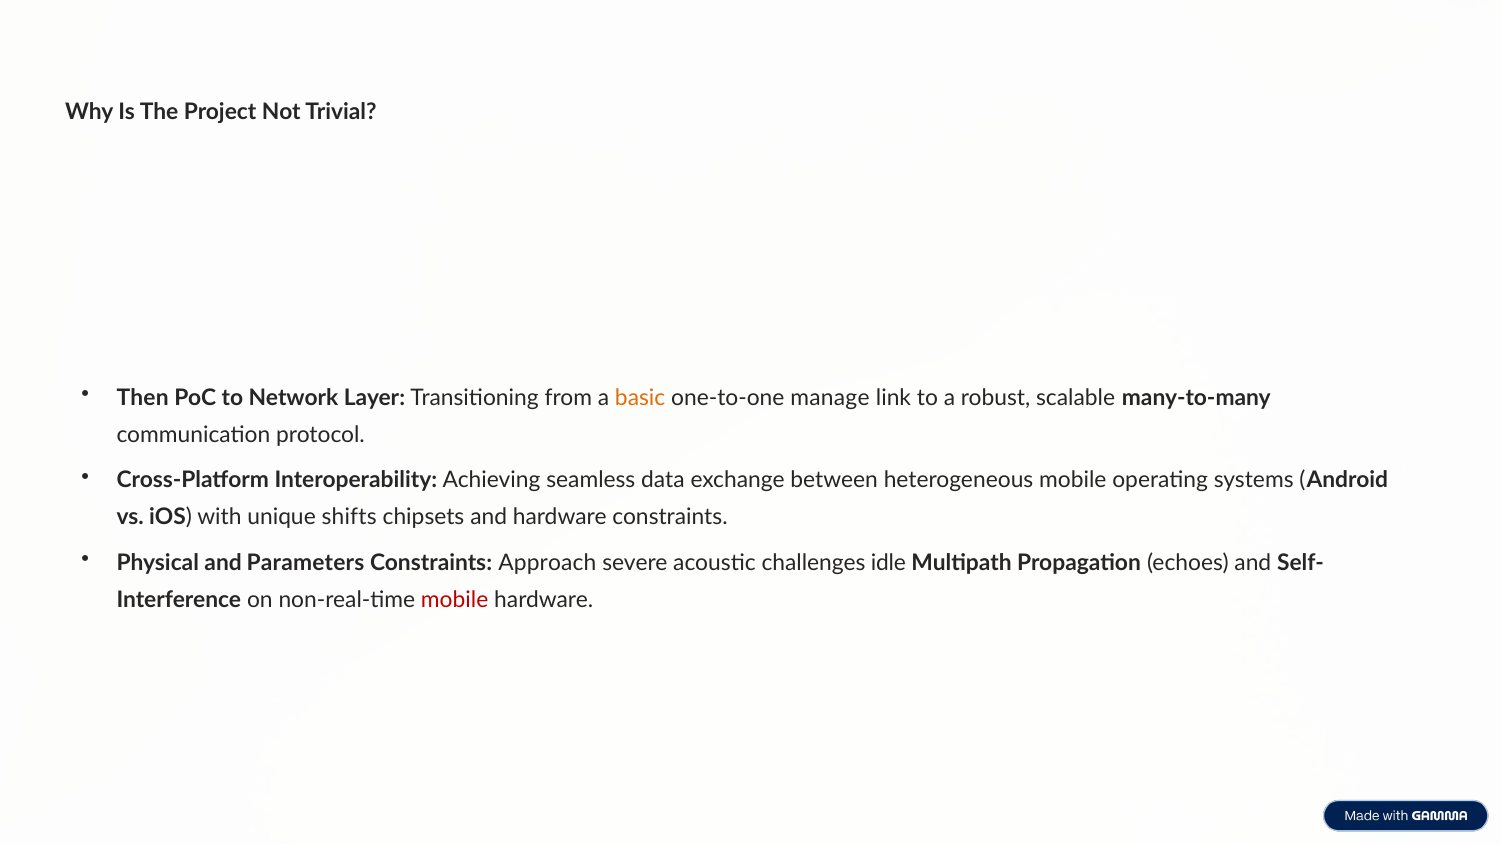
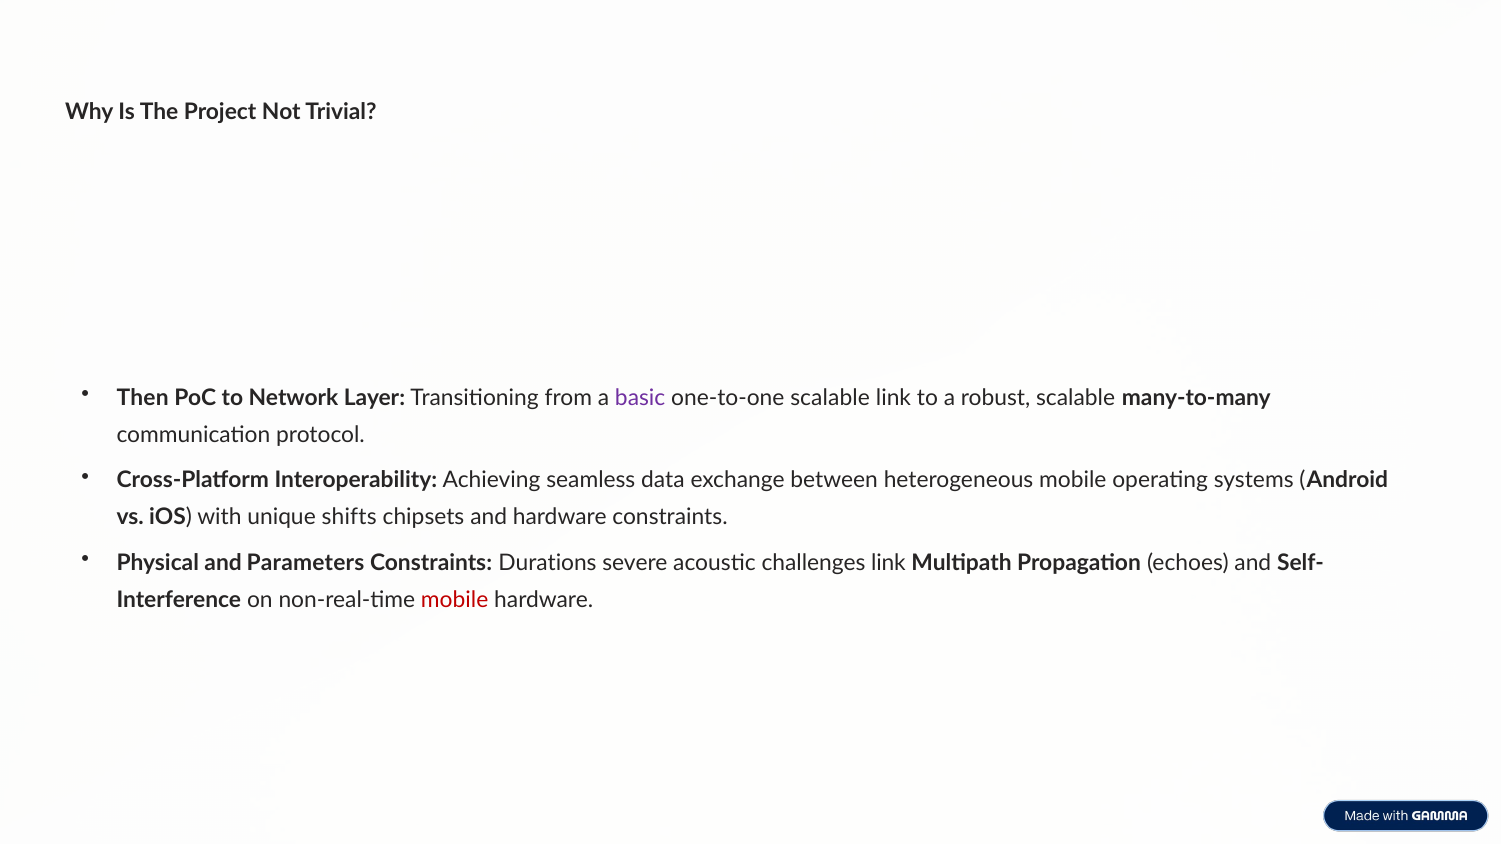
basic colour: orange -> purple
one-to-one manage: manage -> scalable
Approach: Approach -> Durations
challenges idle: idle -> link
